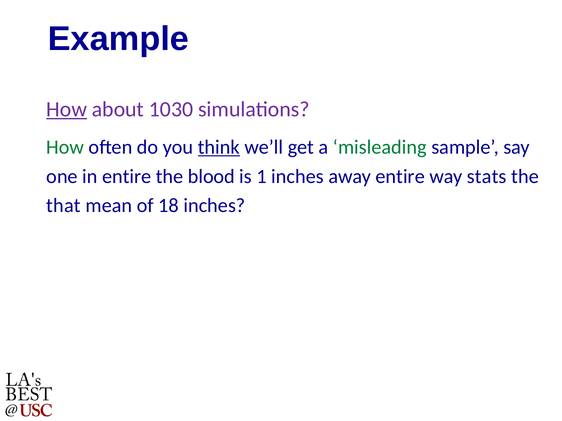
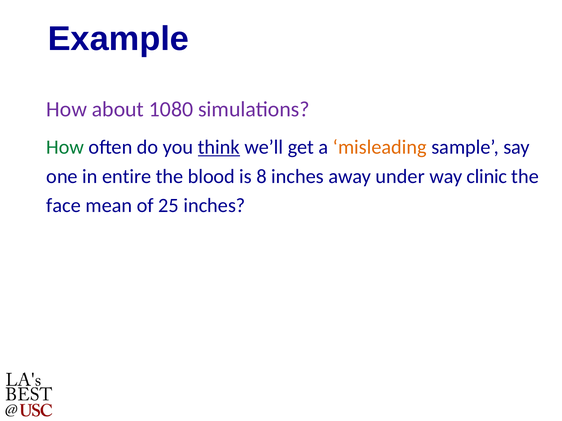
How at (67, 109) underline: present -> none
1030: 1030 -> 1080
misleading colour: green -> orange
1: 1 -> 8
away entire: entire -> under
stats: stats -> clinic
that: that -> face
18: 18 -> 25
